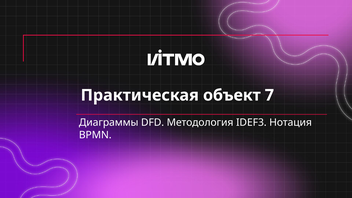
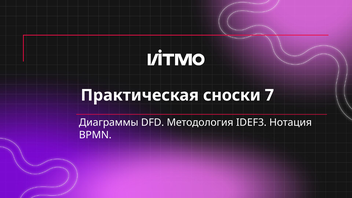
объект: объект -> сноски
